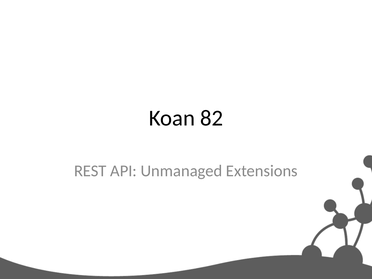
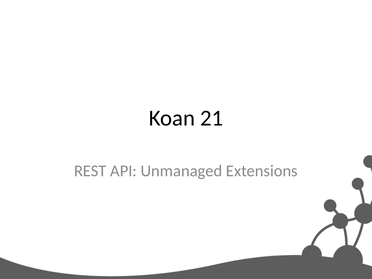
82: 82 -> 21
